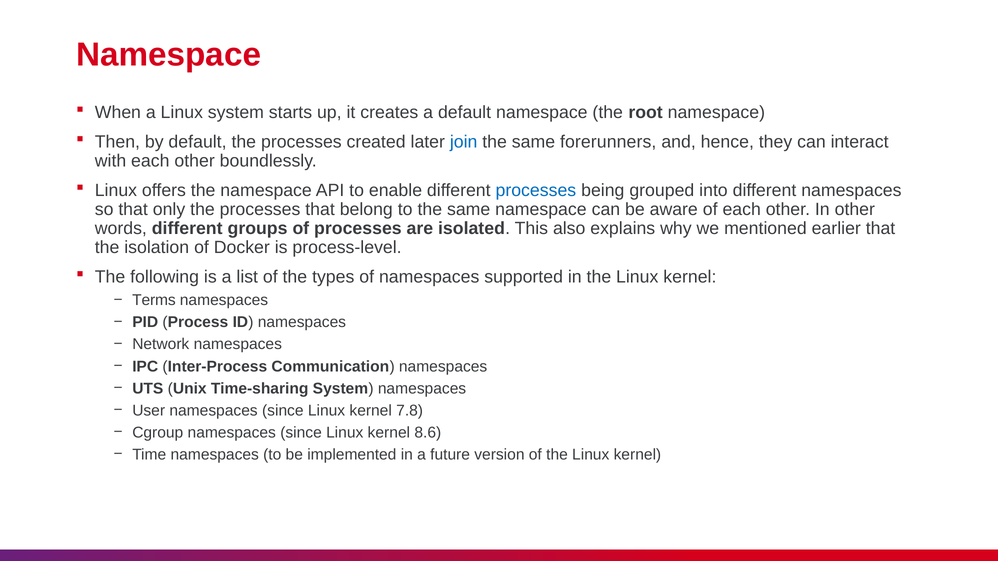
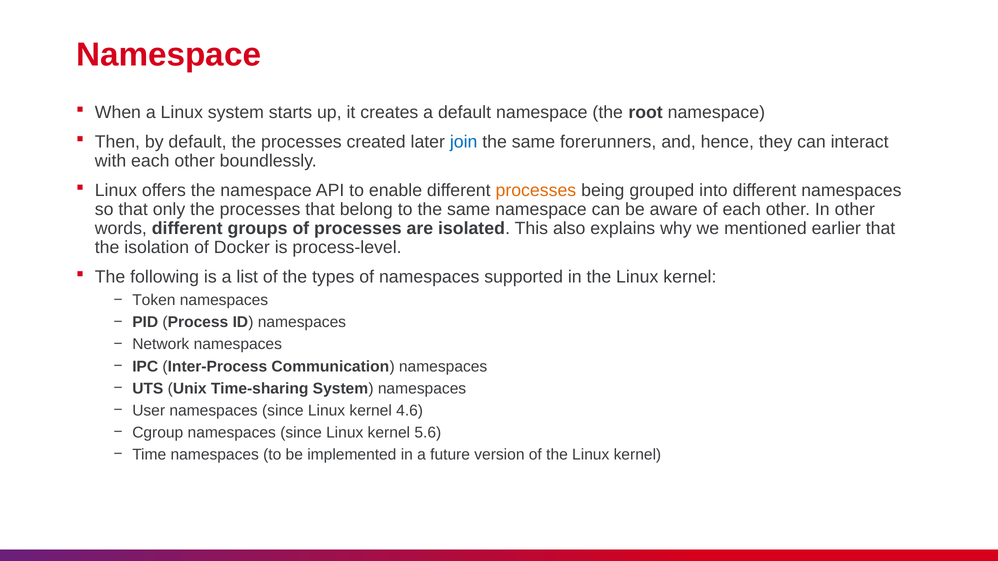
processes at (536, 191) colour: blue -> orange
Terms: Terms -> Token
7.8: 7.8 -> 4.6
8.6: 8.6 -> 5.6
